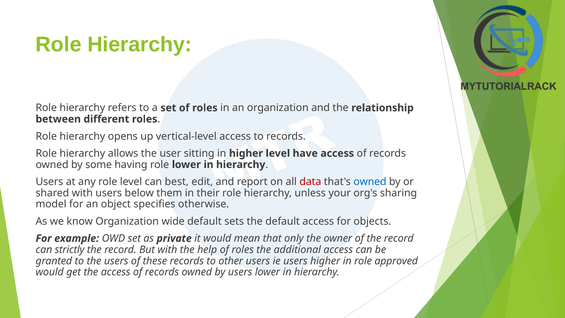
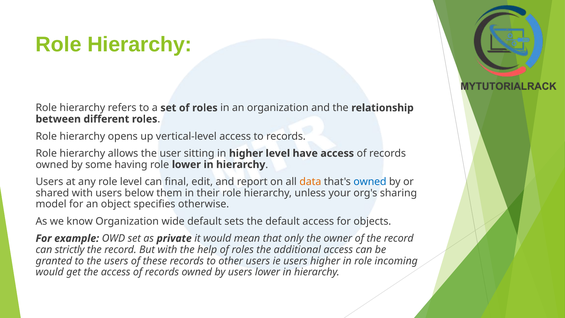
best: best -> final
data colour: red -> orange
approved: approved -> incoming
